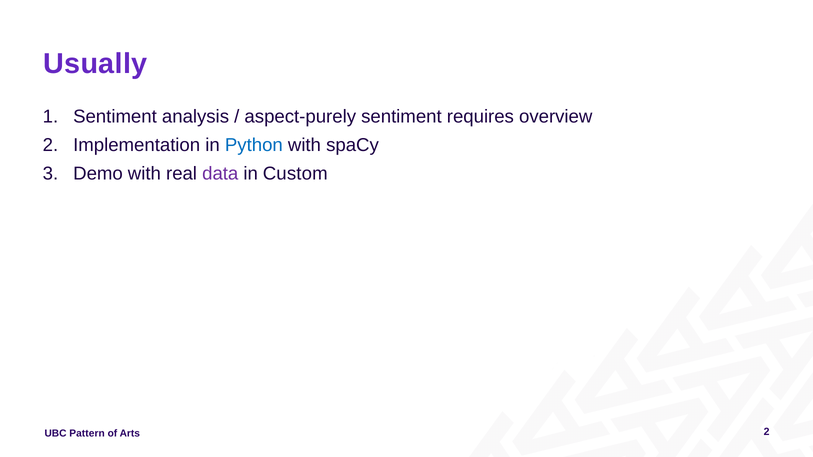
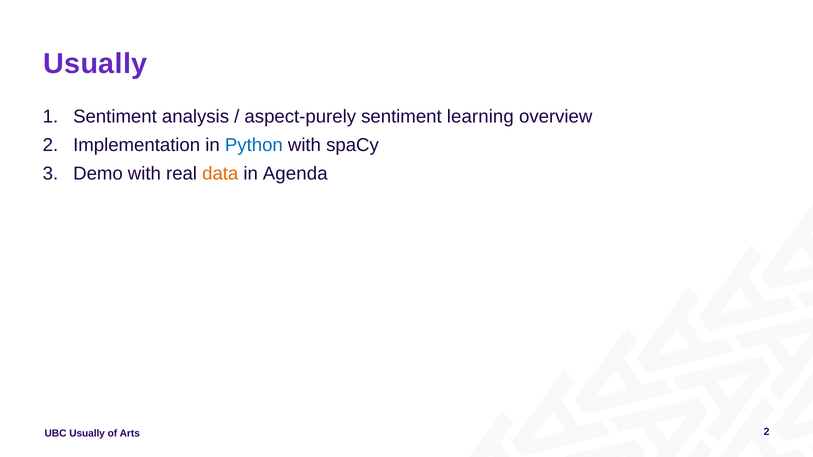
requires: requires -> learning
data colour: purple -> orange
Custom: Custom -> Agenda
UBC Pattern: Pattern -> Usually
